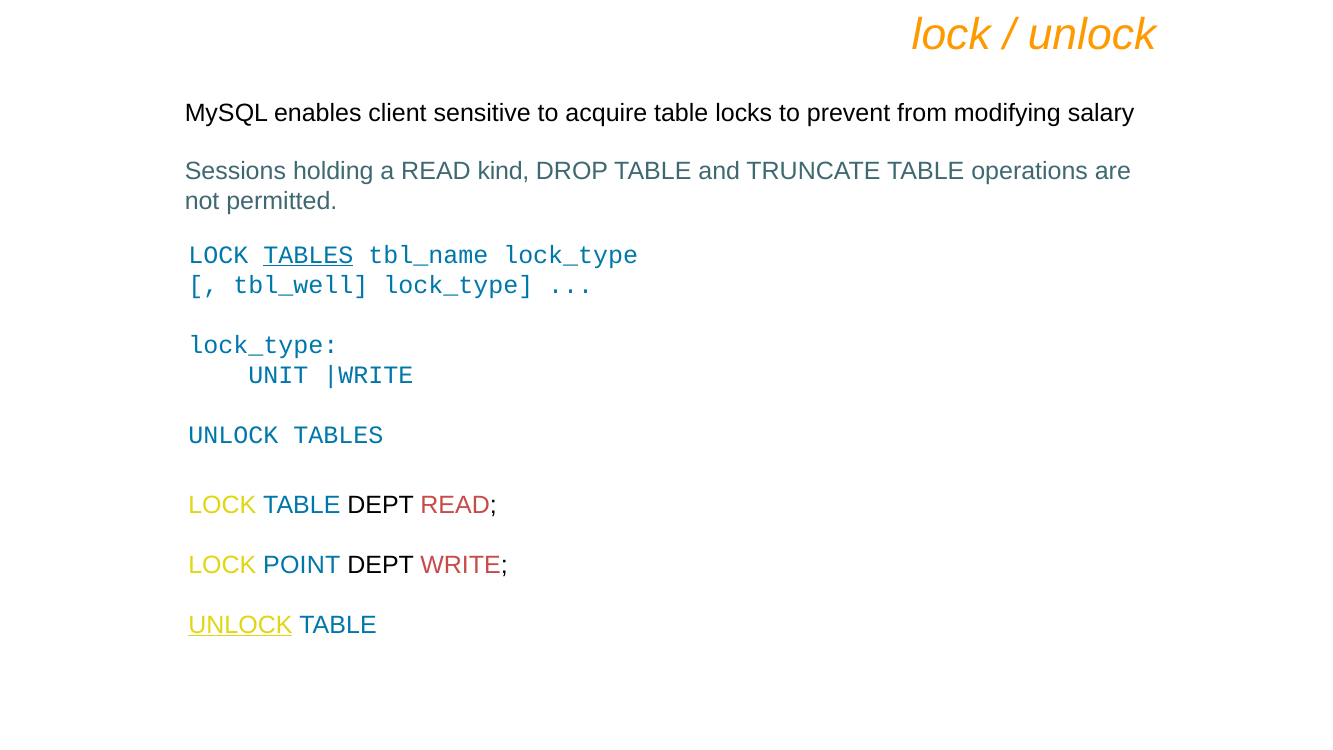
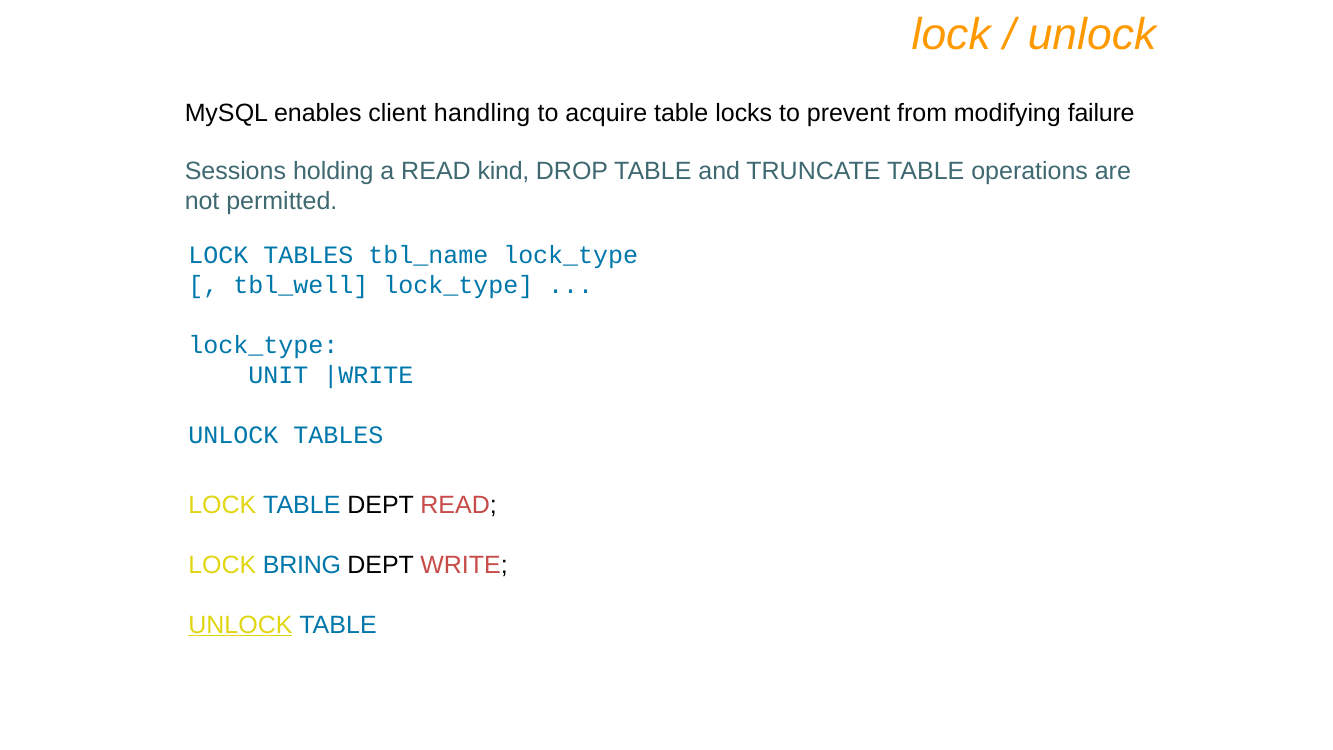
sensitive: sensitive -> handling
salary: salary -> failure
TABLES at (308, 255) underline: present -> none
POINT: POINT -> BRING
